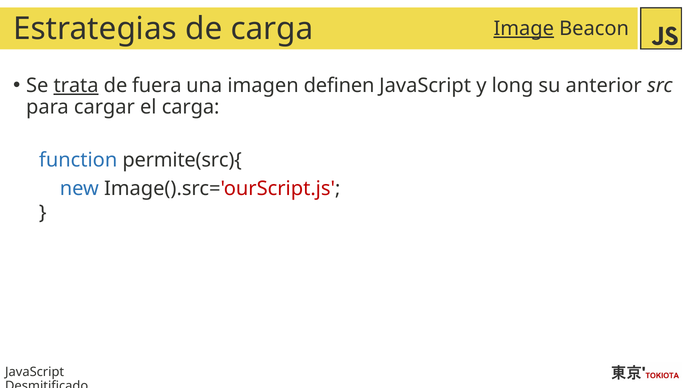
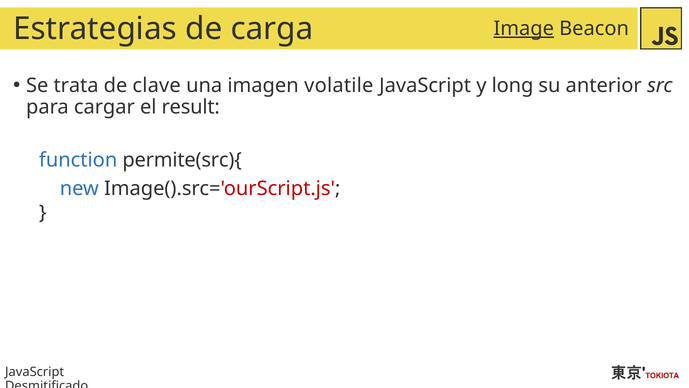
trata underline: present -> none
fuera: fuera -> clave
definen: definen -> volatile
el carga: carga -> result
